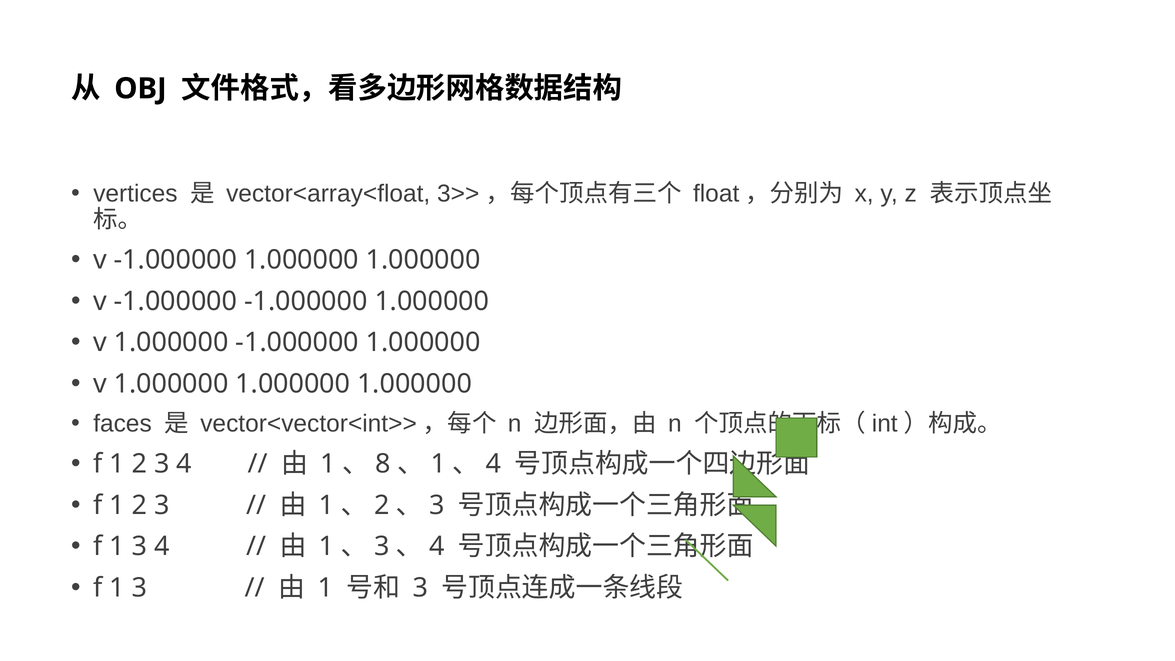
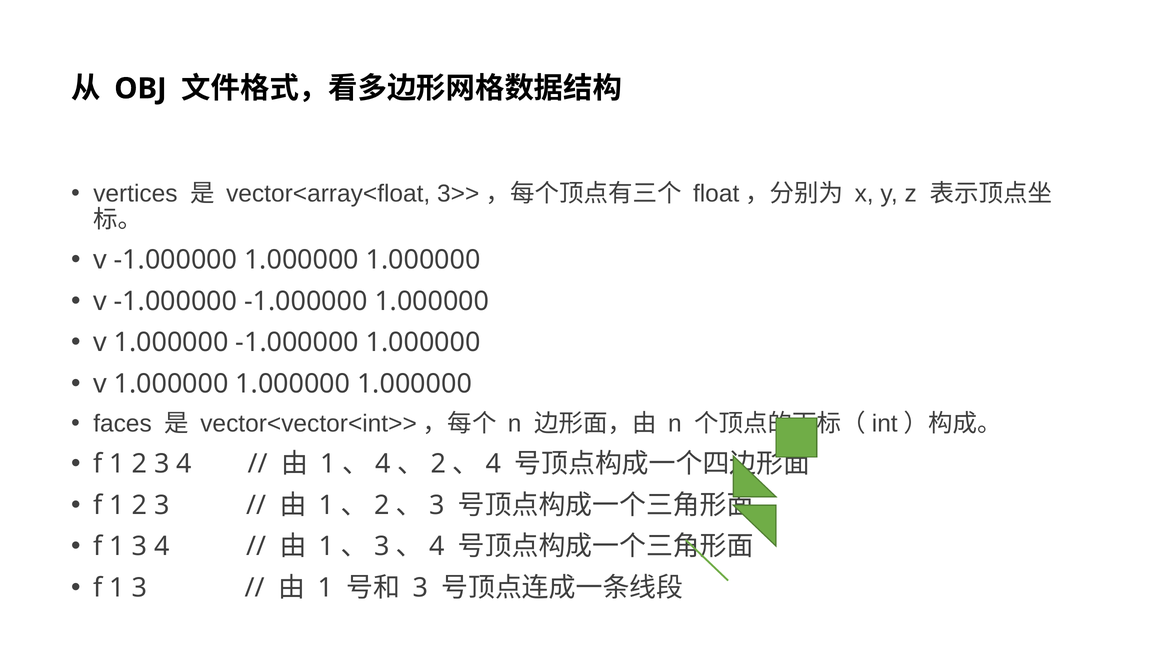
8 at (383, 464): 8 -> 4
1 at (438, 464): 1 -> 2
